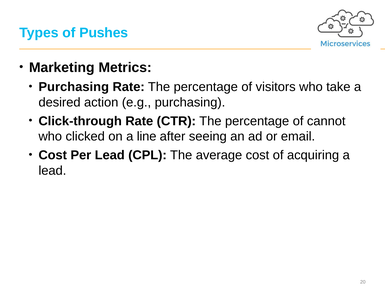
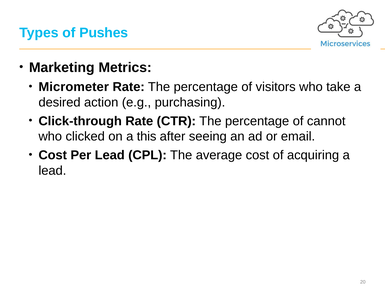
Purchasing at (74, 87): Purchasing -> Micrometer
line: line -> this
